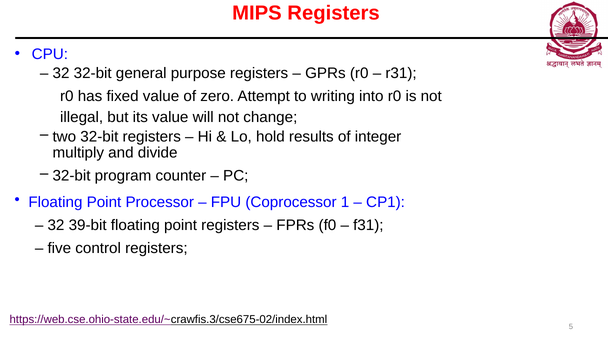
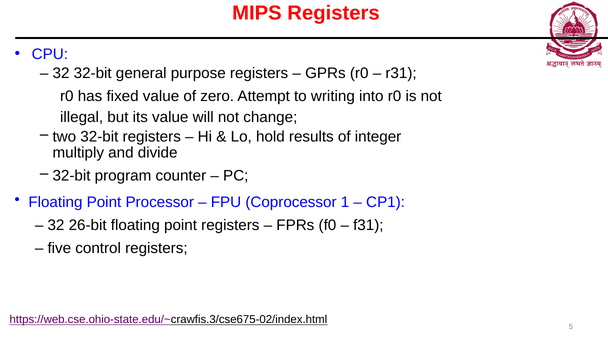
39-bit: 39-bit -> 26-bit
